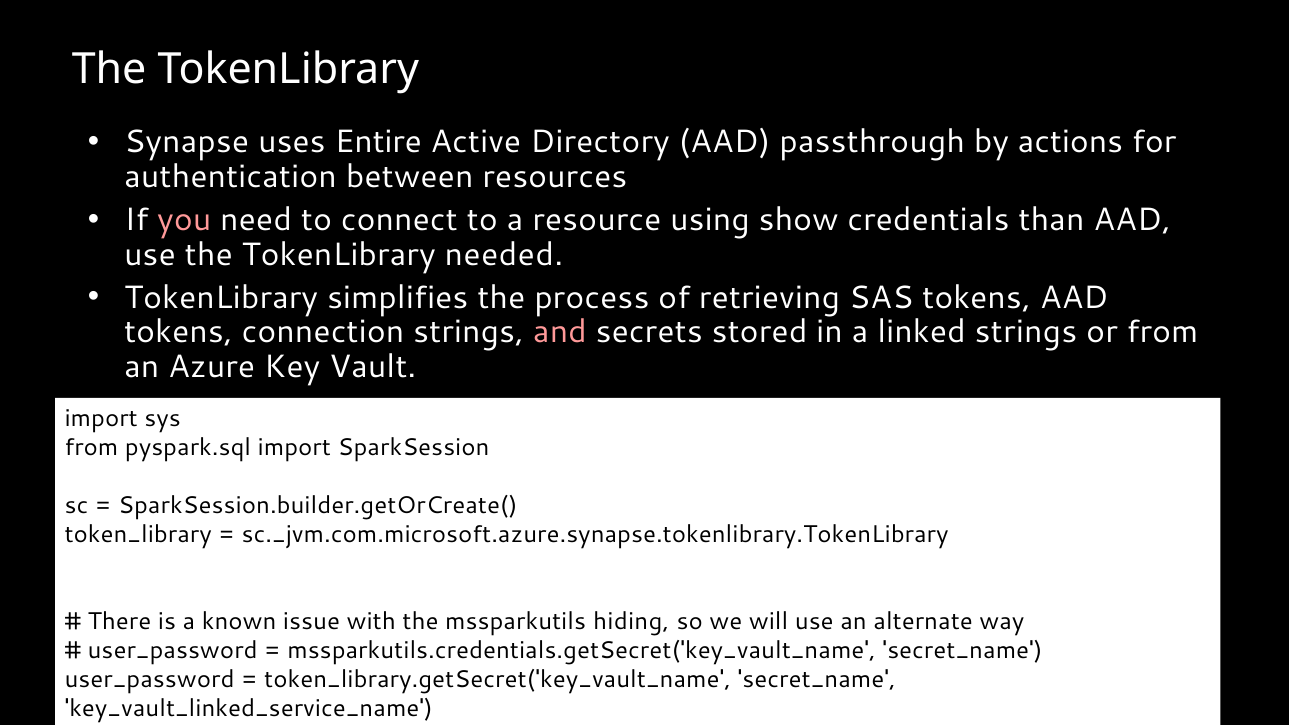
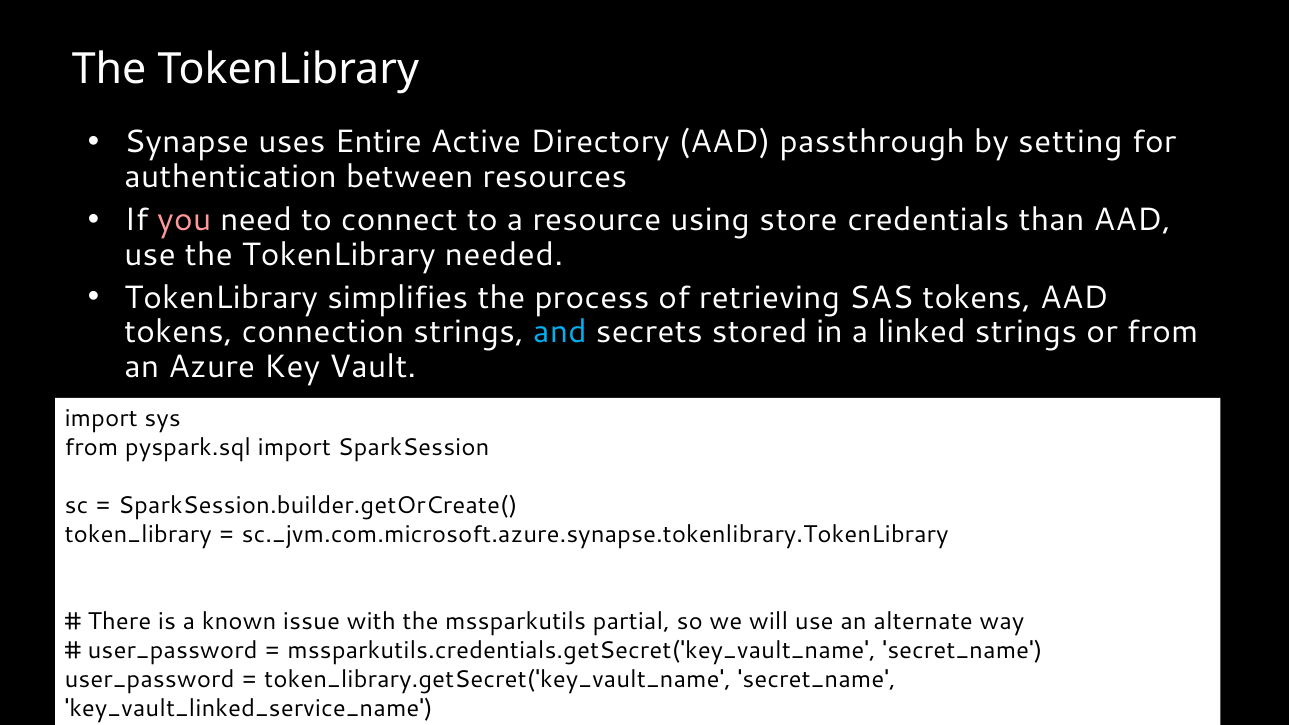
actions: actions -> setting
show: show -> store
and colour: pink -> light blue
hiding: hiding -> partial
